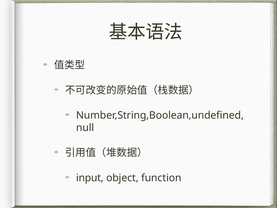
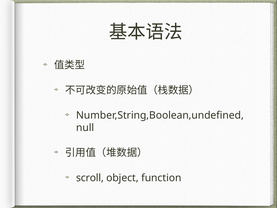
input: input -> scroll
